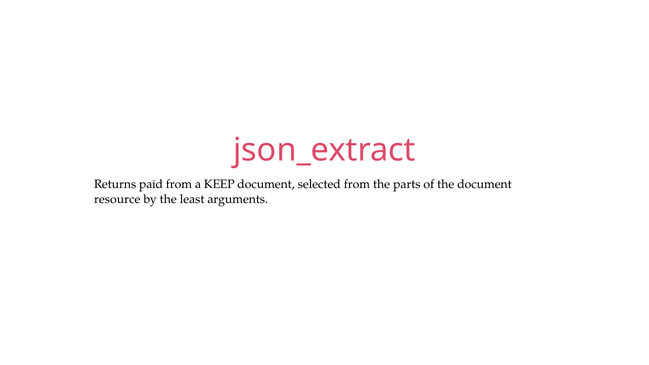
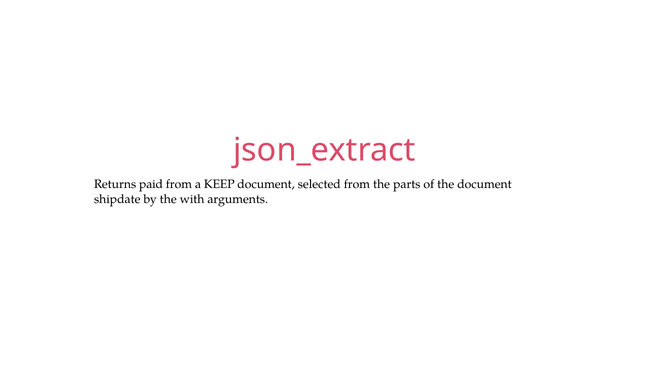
resource: resource -> shipdate
least: least -> with
